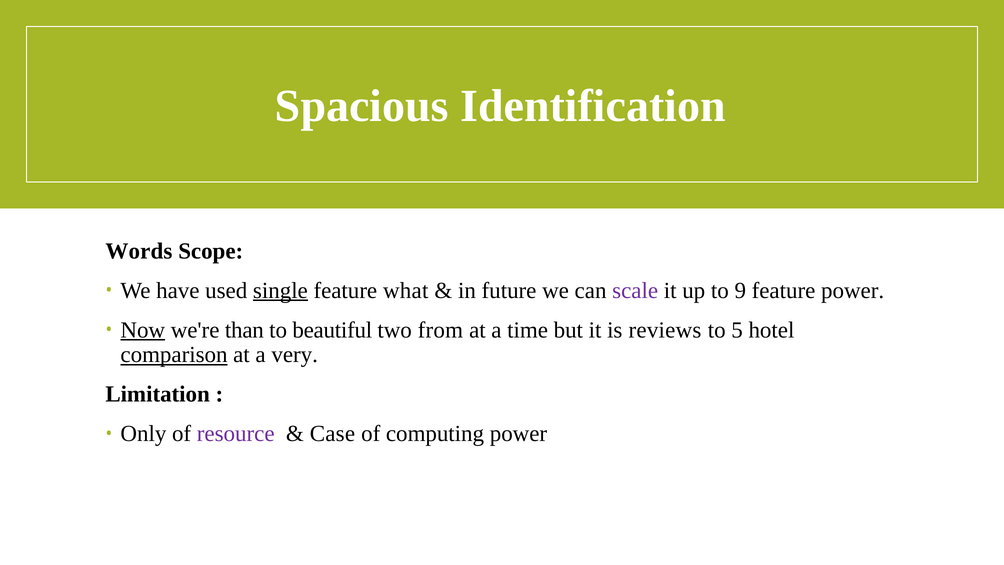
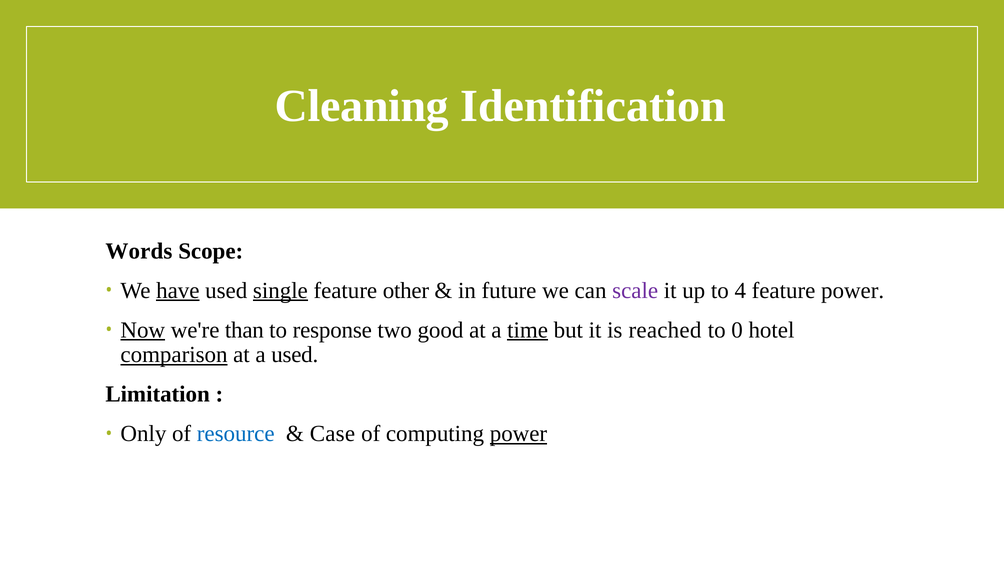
Spacious: Spacious -> Cleaning
have underline: none -> present
what: what -> other
9: 9 -> 4
beautiful: beautiful -> response
from: from -> good
time underline: none -> present
reviews: reviews -> reached
5: 5 -> 0
a very: very -> used
resource colour: purple -> blue
power at (518, 434) underline: none -> present
